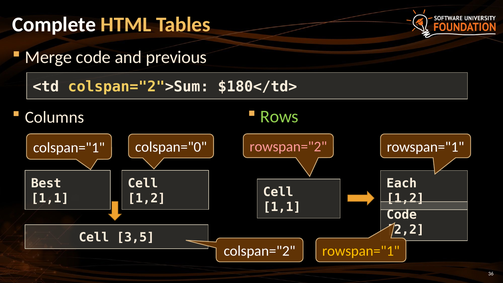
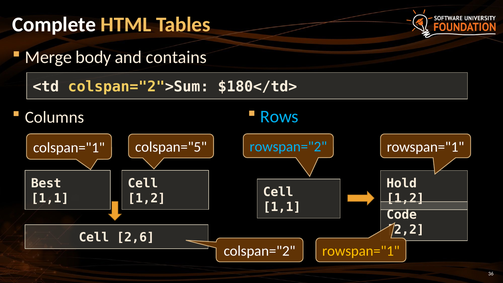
Merge code: code -> body
previous: previous -> contains
Rows colour: light green -> light blue
rowspan="2 colour: pink -> light blue
colspan="0: colspan="0 -> colspan="5
Each: Each -> Hold
3,5: 3,5 -> 2,6
